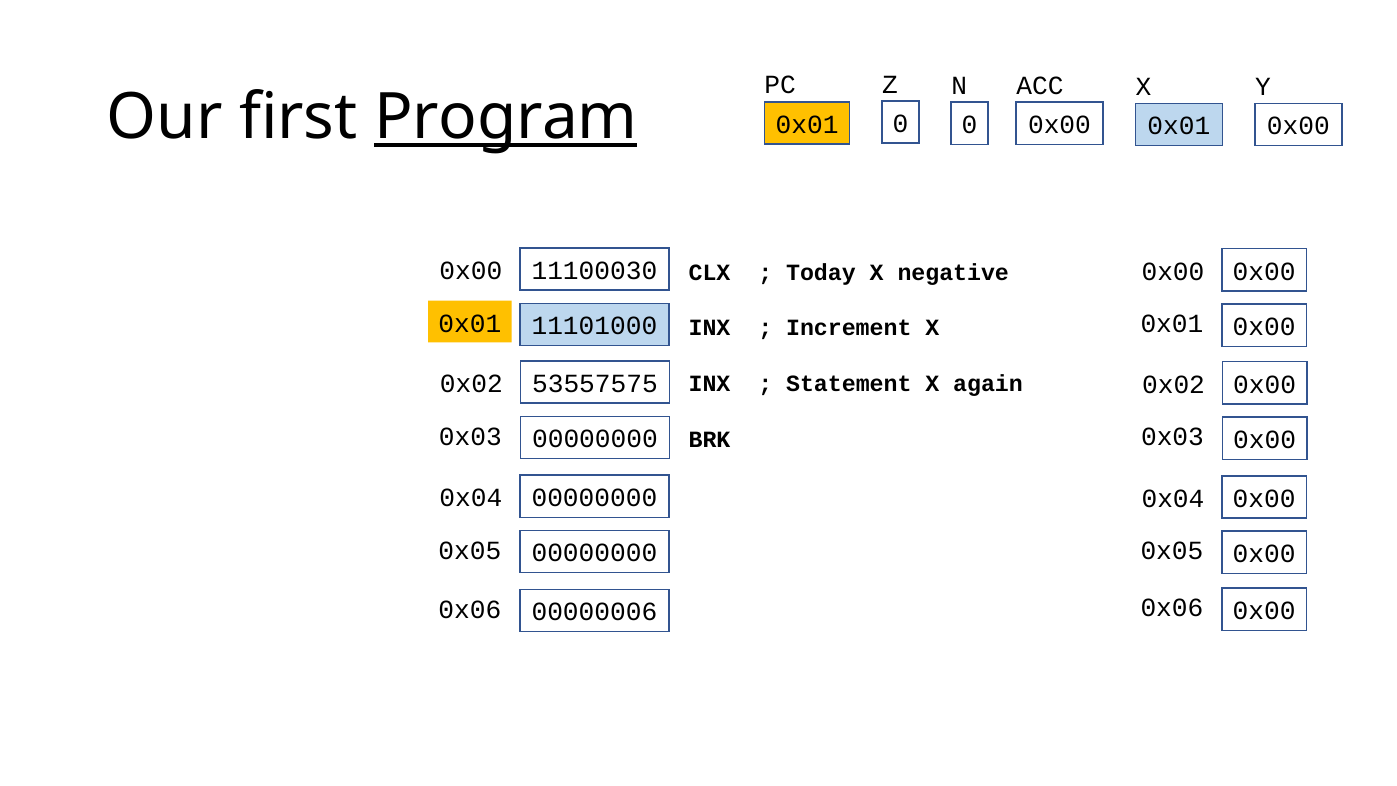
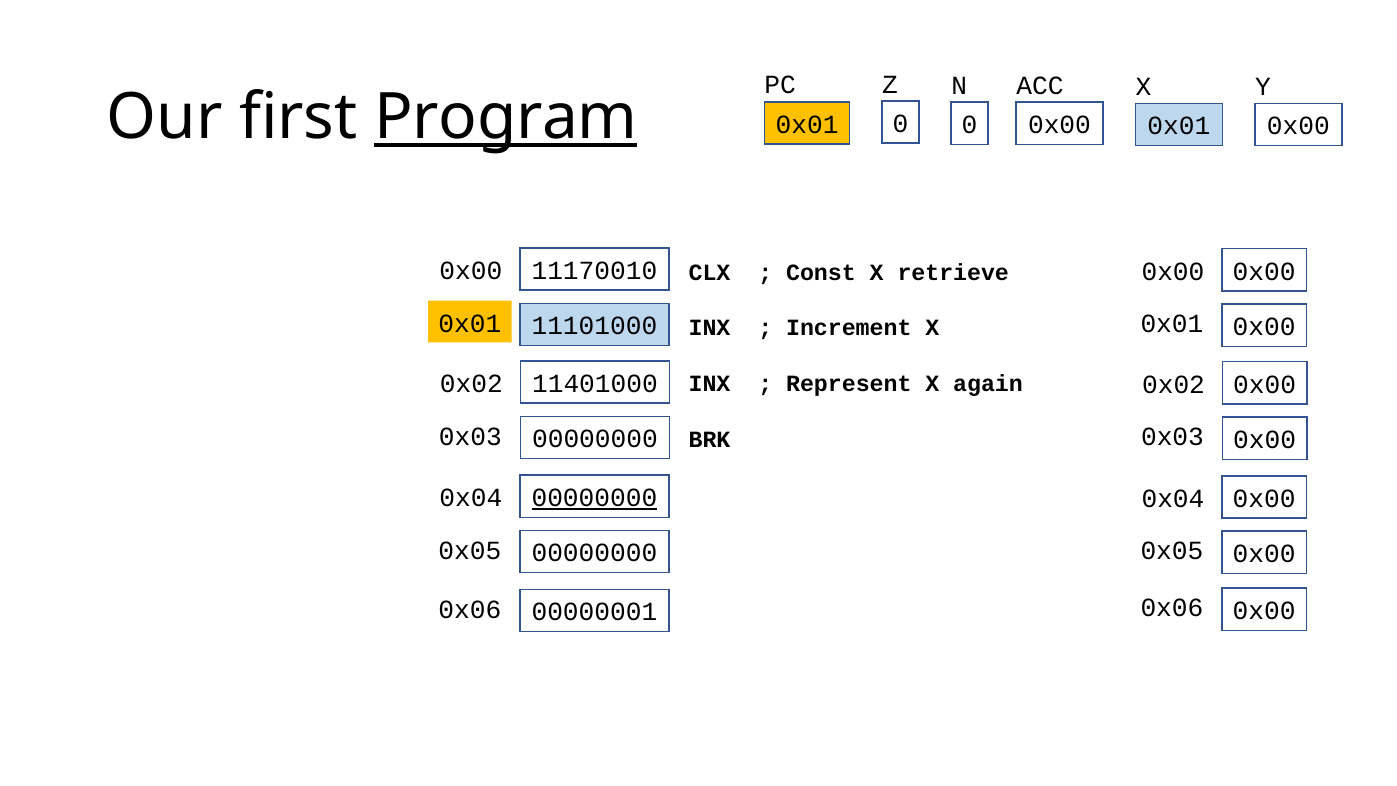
11100030: 11100030 -> 11170010
Today: Today -> Const
negative: negative -> retrieve
53557575: 53557575 -> 11401000
Statement: Statement -> Represent
00000000 at (594, 498) underline: none -> present
00000006: 00000006 -> 00000001
